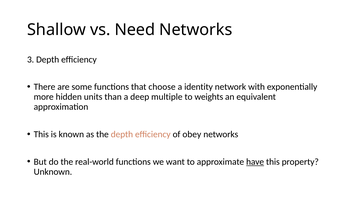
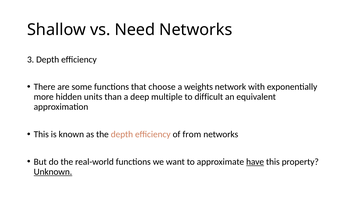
identity: identity -> weights
weights: weights -> difficult
obey: obey -> from
Unknown underline: none -> present
